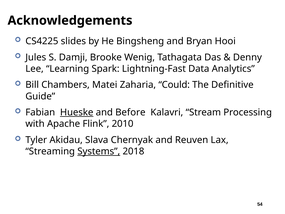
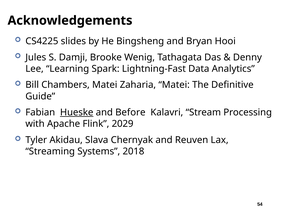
Zaharia Could: Could -> Matei
2010: 2010 -> 2029
Systems underline: present -> none
